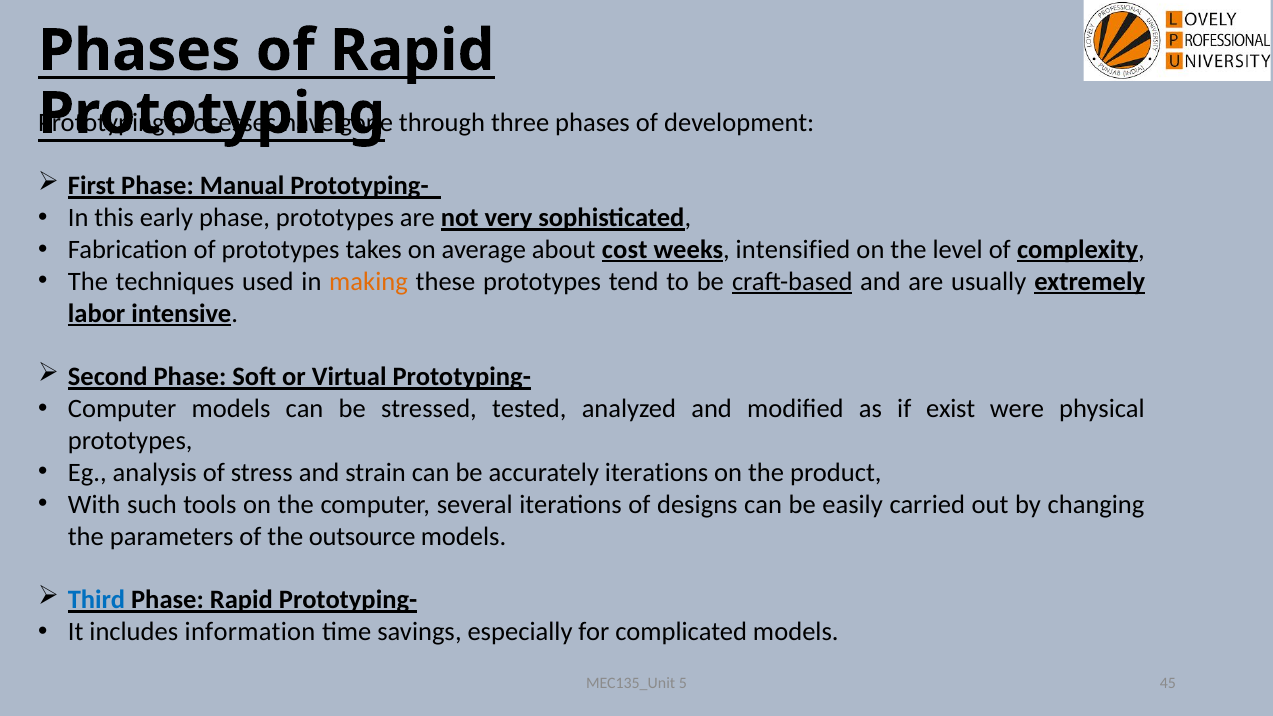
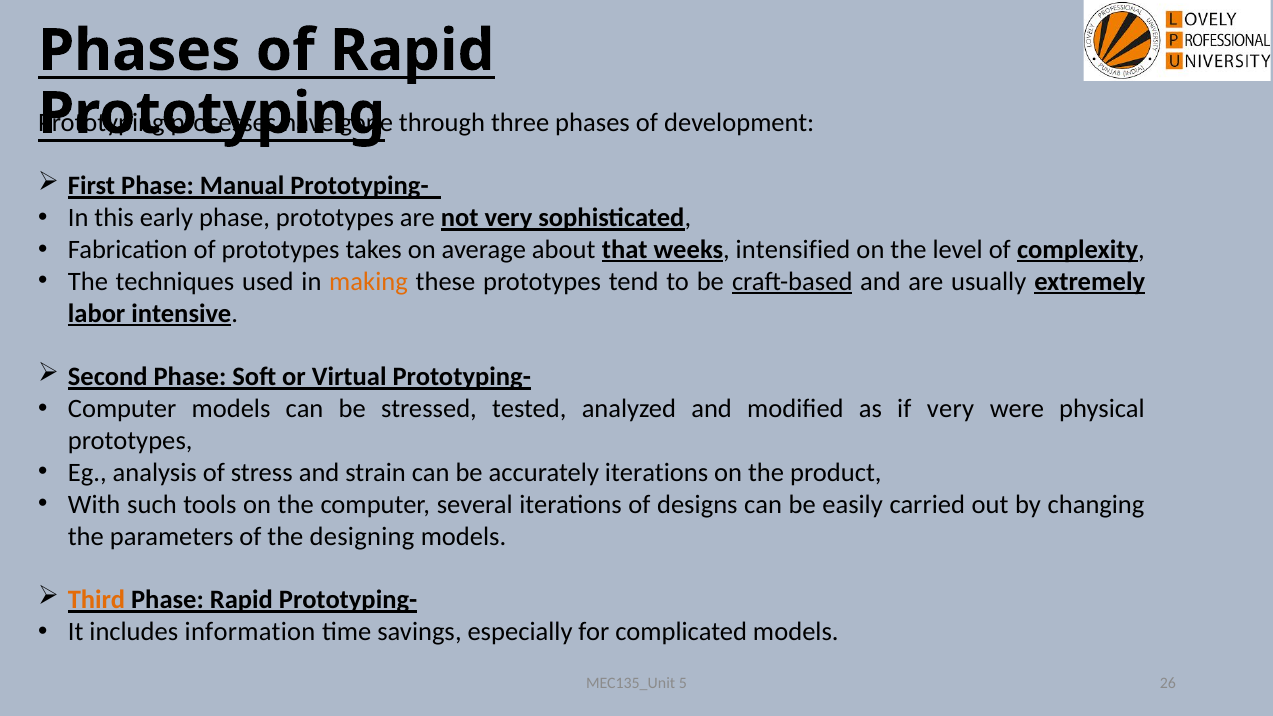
cost: cost -> that
if exist: exist -> very
outsource: outsource -> designing
Third colour: blue -> orange
45: 45 -> 26
